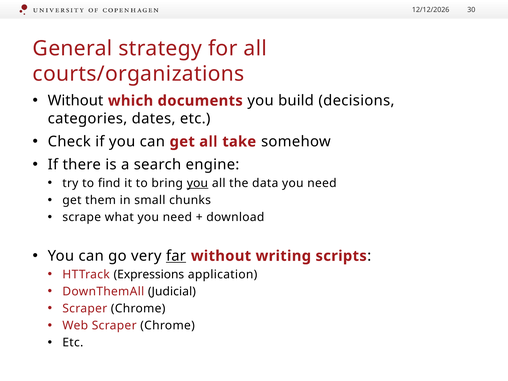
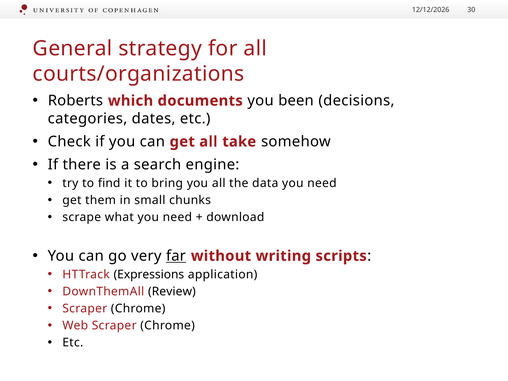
Without at (76, 101): Without -> Roberts
build: build -> been
you at (197, 183) underline: present -> none
Judicial: Judicial -> Review
